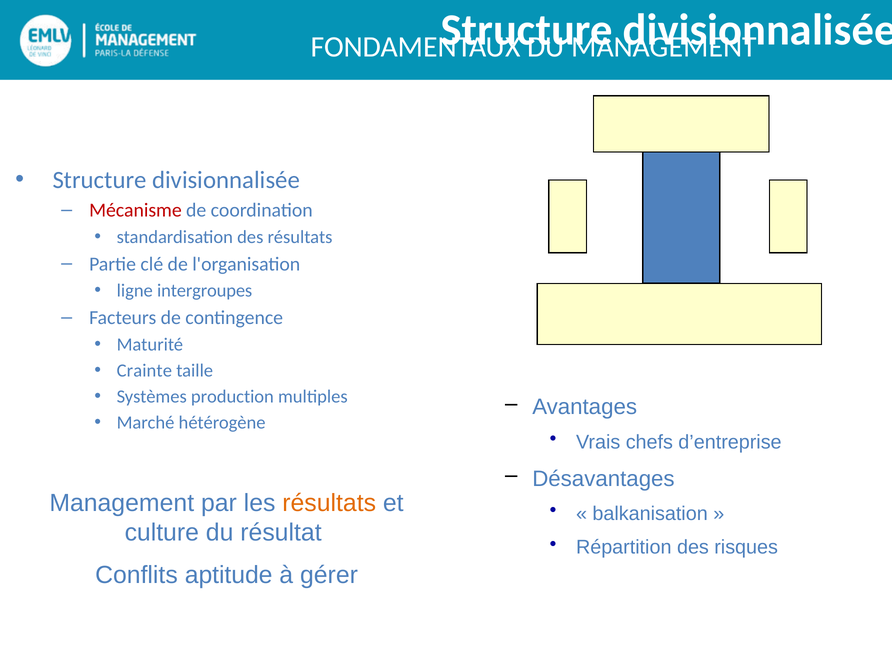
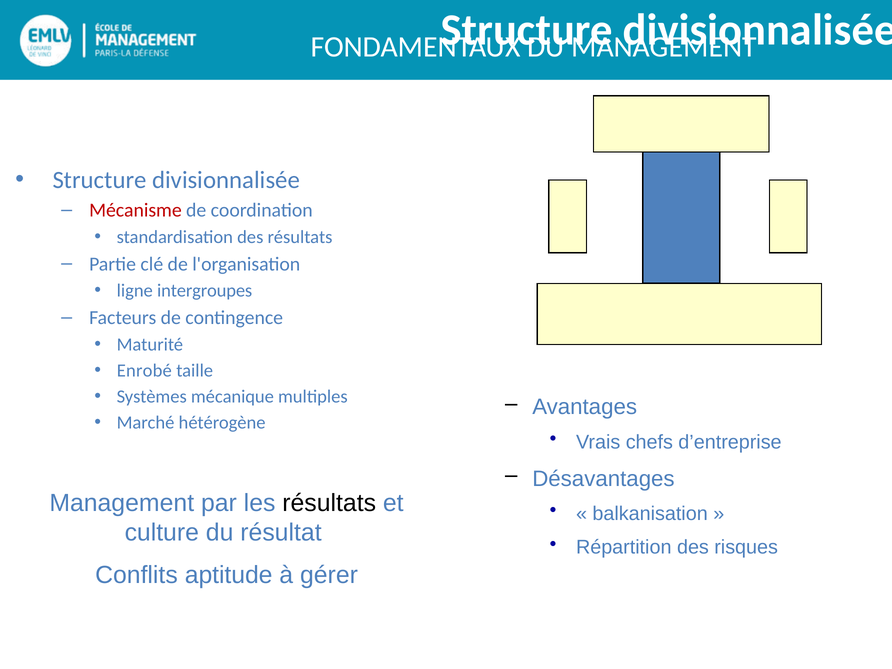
Crainte: Crainte -> Enrobé
production: production -> mécanique
résultats at (329, 503) colour: orange -> black
